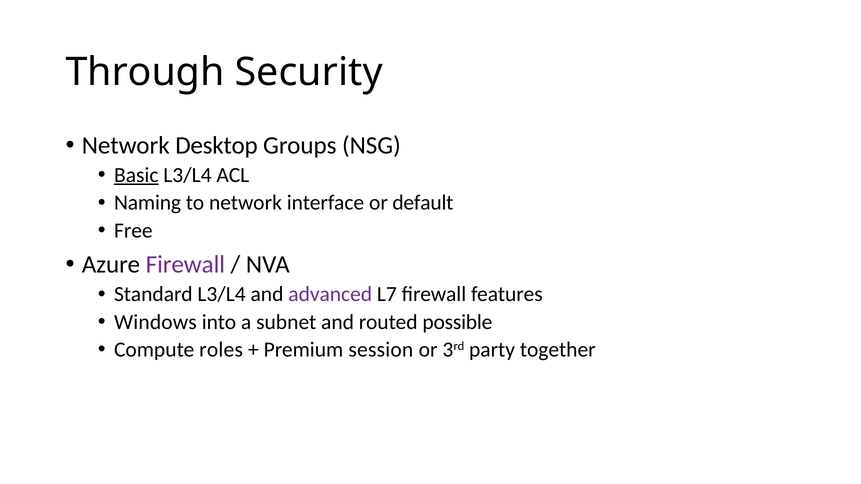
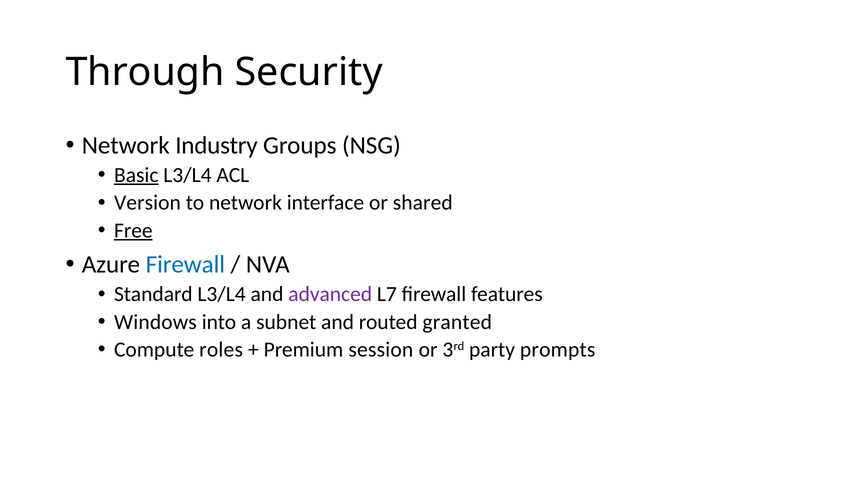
Desktop: Desktop -> Industry
Naming: Naming -> Version
default: default -> shared
Free underline: none -> present
Firewall at (185, 265) colour: purple -> blue
possible: possible -> granted
together: together -> prompts
